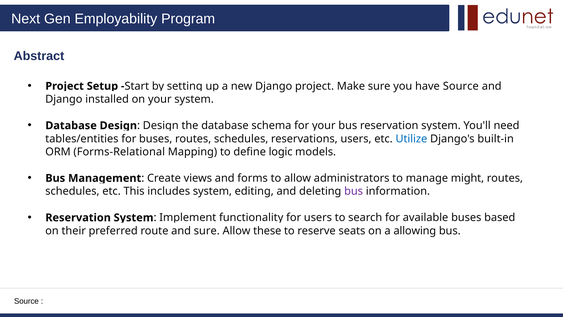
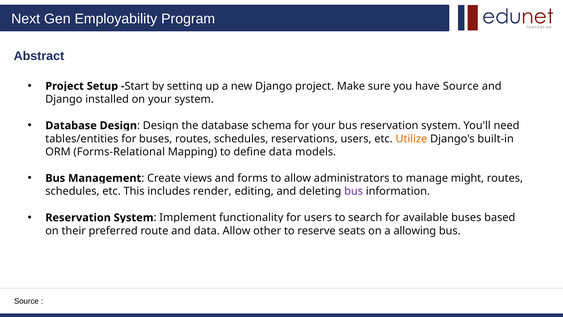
Utilize colour: blue -> orange
define logic: logic -> data
includes system: system -> render
and sure: sure -> data
these: these -> other
